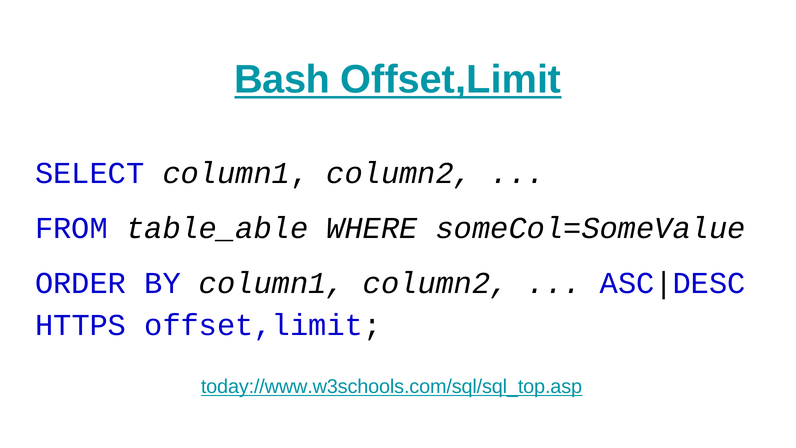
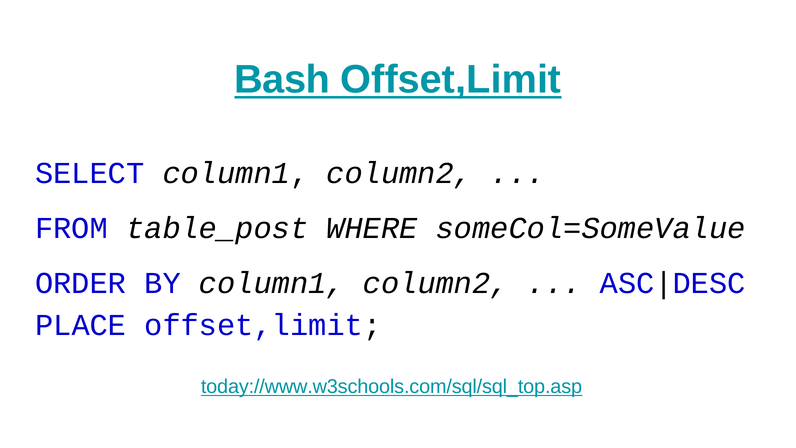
table_able: table_able -> table_post
HTTPS: HTTPS -> PLACE
